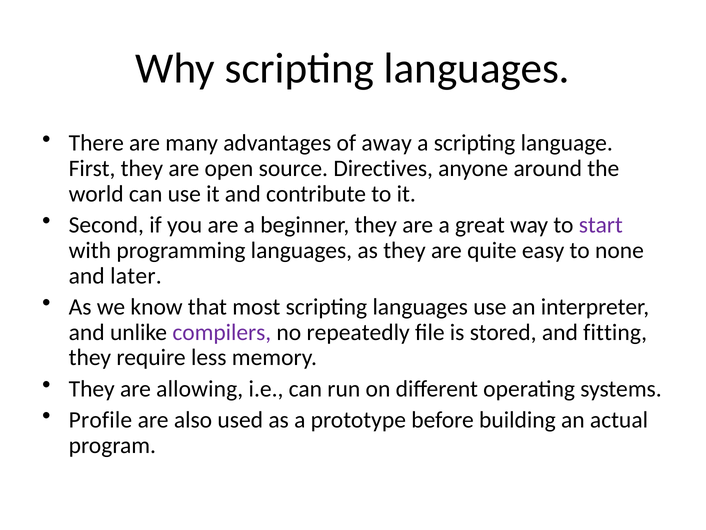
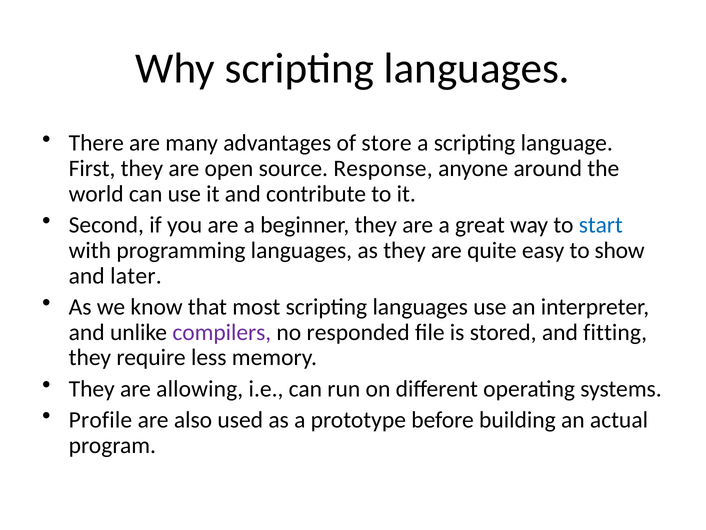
away: away -> store
Directives: Directives -> Response
start colour: purple -> blue
none: none -> show
repeatedly: repeatedly -> responded
